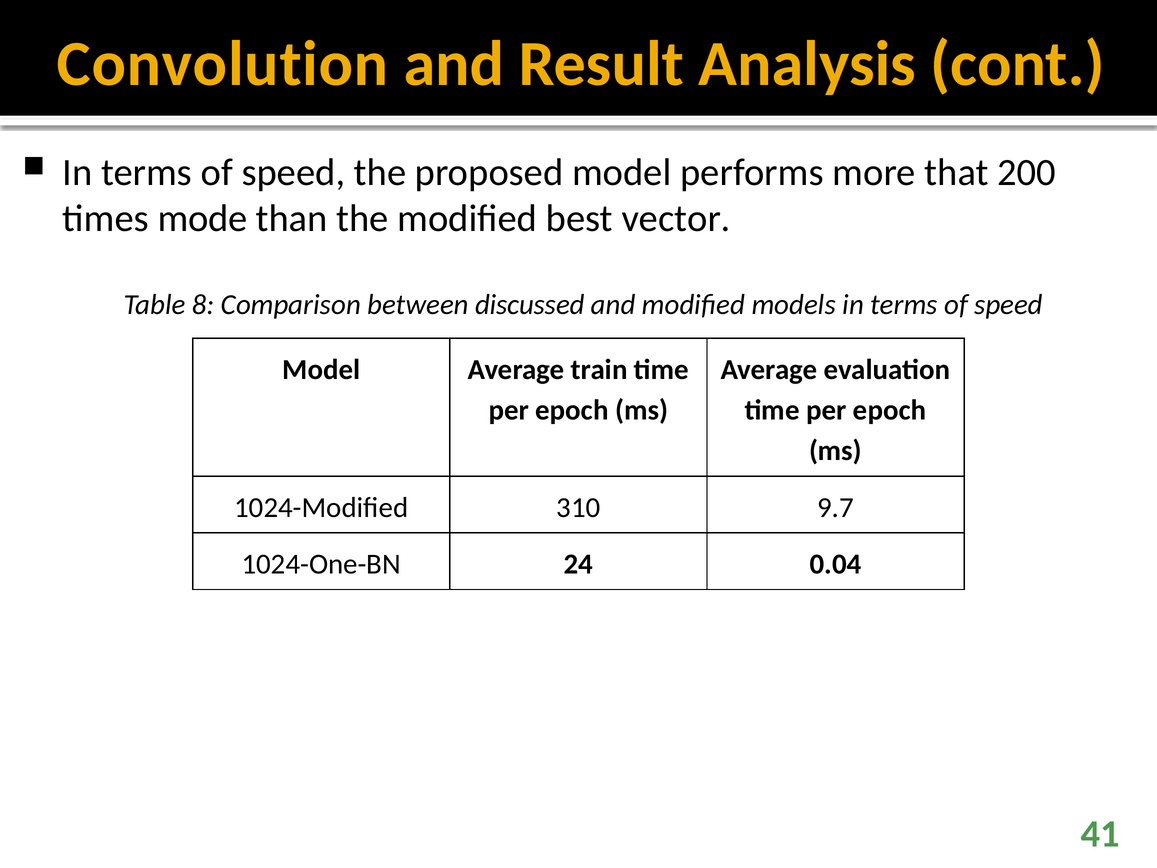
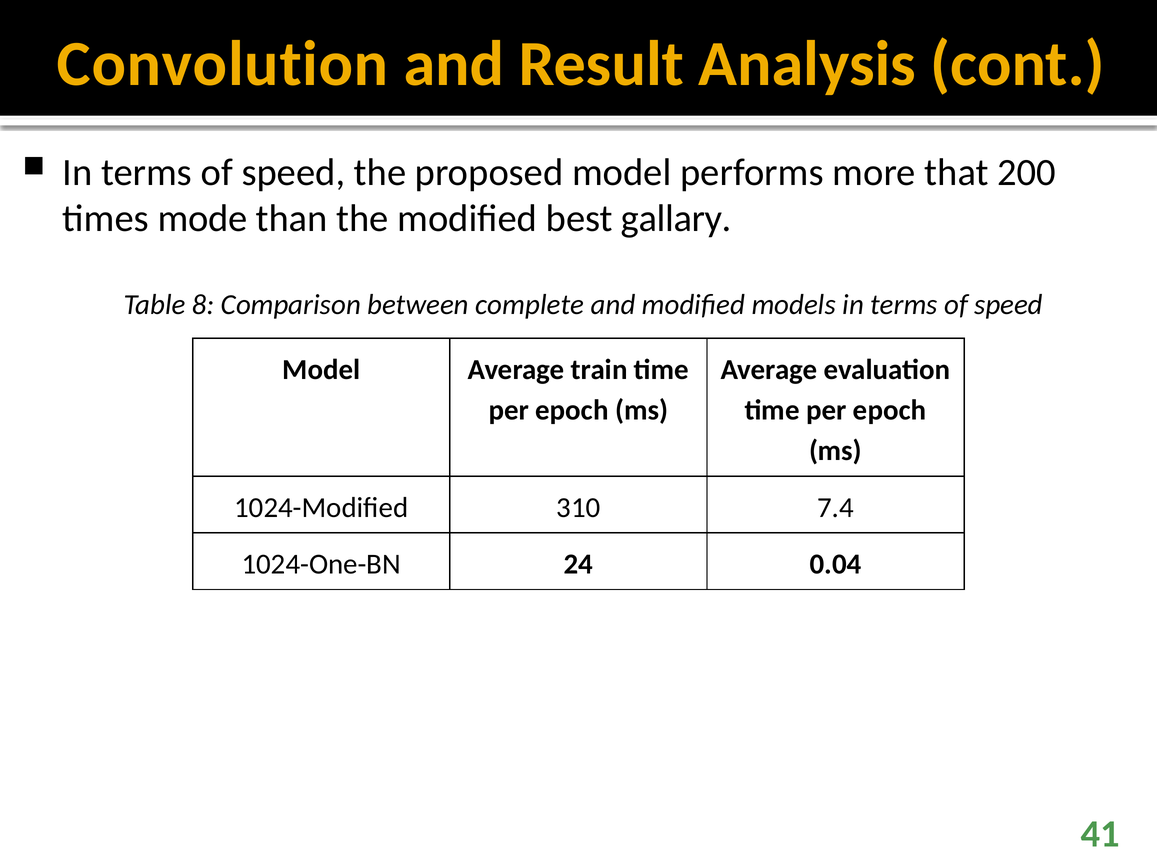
vector: vector -> gallary
discussed: discussed -> complete
9.7: 9.7 -> 7.4
